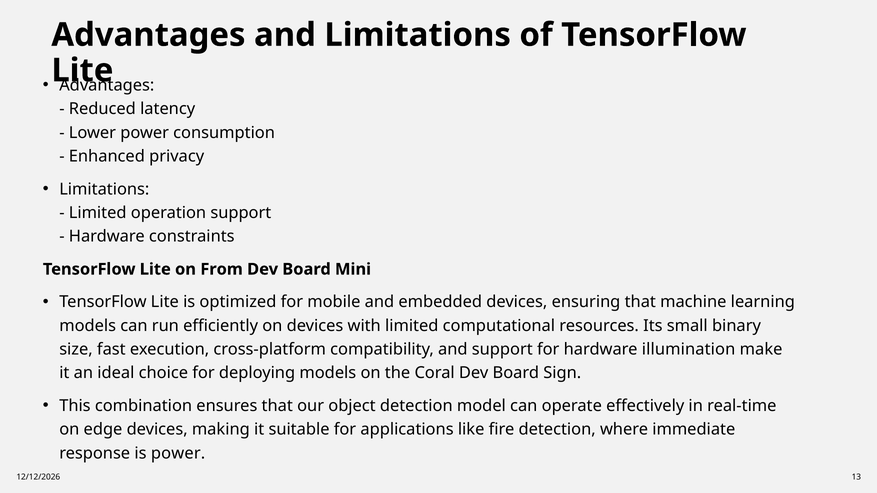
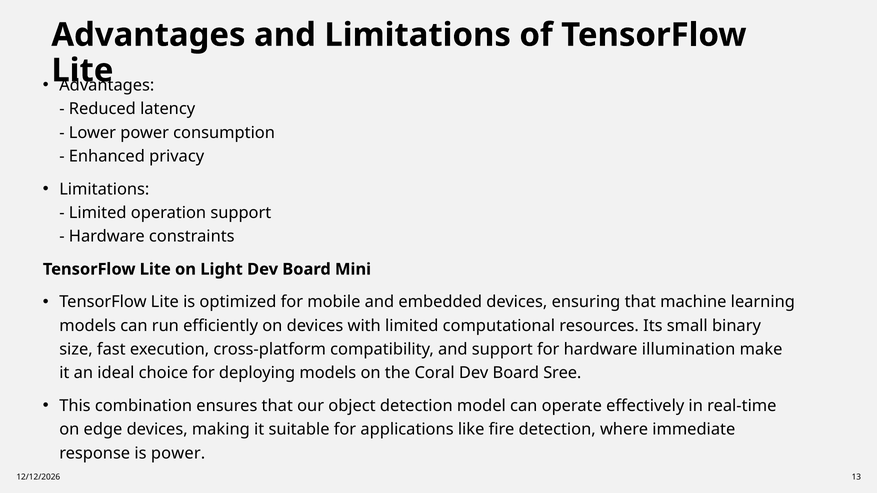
From: From -> Light
Sign: Sign -> Sree
